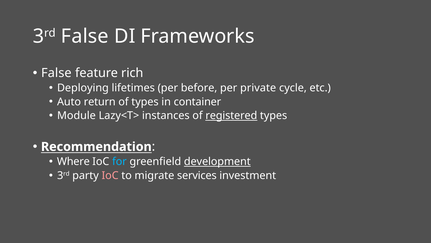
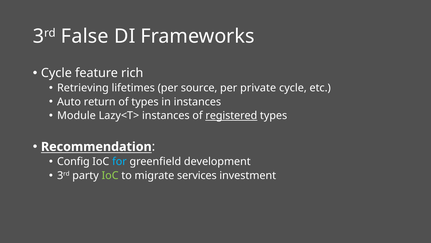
False at (56, 73): False -> Cycle
Deploying: Deploying -> Retrieving
before: before -> source
in container: container -> instances
Where: Where -> Config
development underline: present -> none
IoC at (110, 175) colour: pink -> light green
